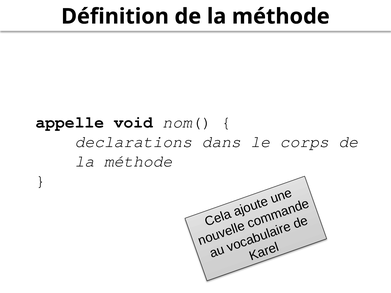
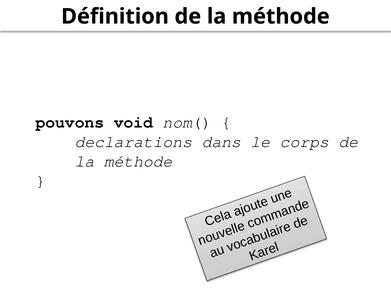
appelle: appelle -> pouvons
